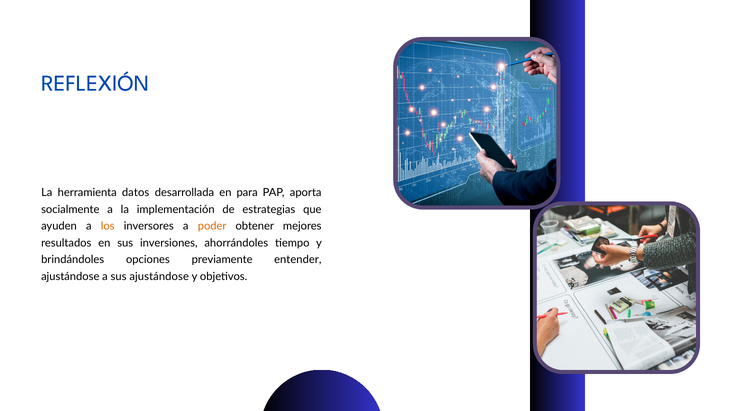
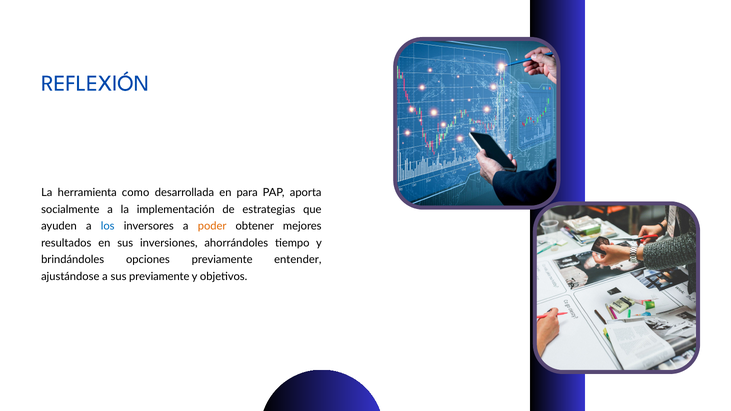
datos: datos -> como
los colour: orange -> blue
sus ajustándose: ajustándose -> previamente
